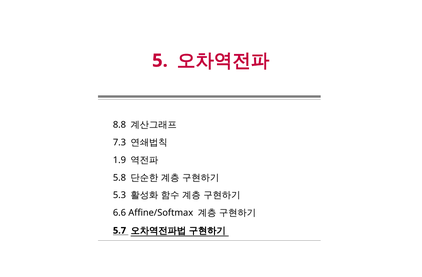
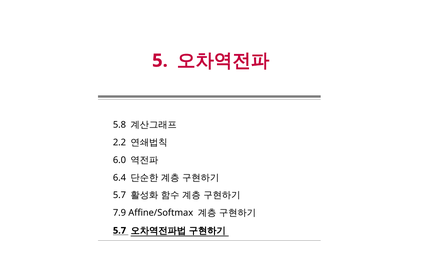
8.8: 8.8 -> 5.8
7.3: 7.3 -> 2.2
1.9: 1.9 -> 6.0
5.8: 5.8 -> 6.4
5.3 at (119, 195): 5.3 -> 5.7
6.6: 6.6 -> 7.9
